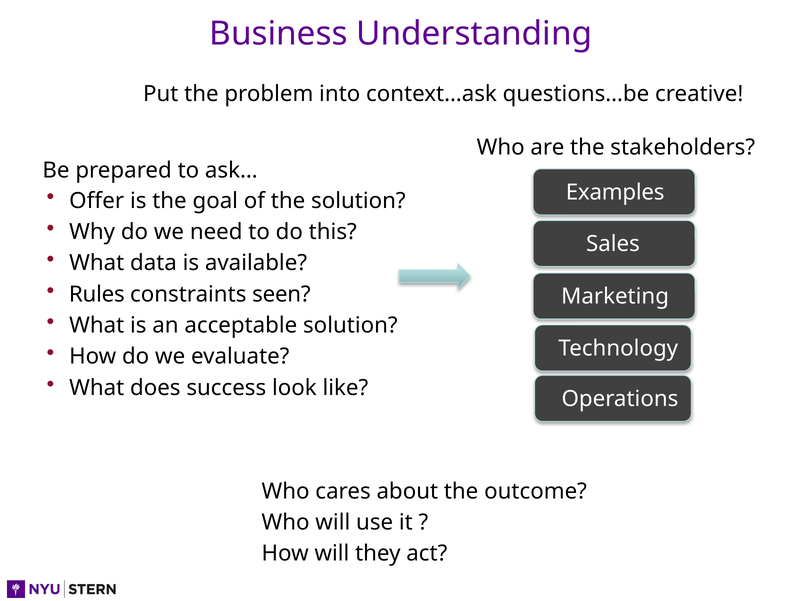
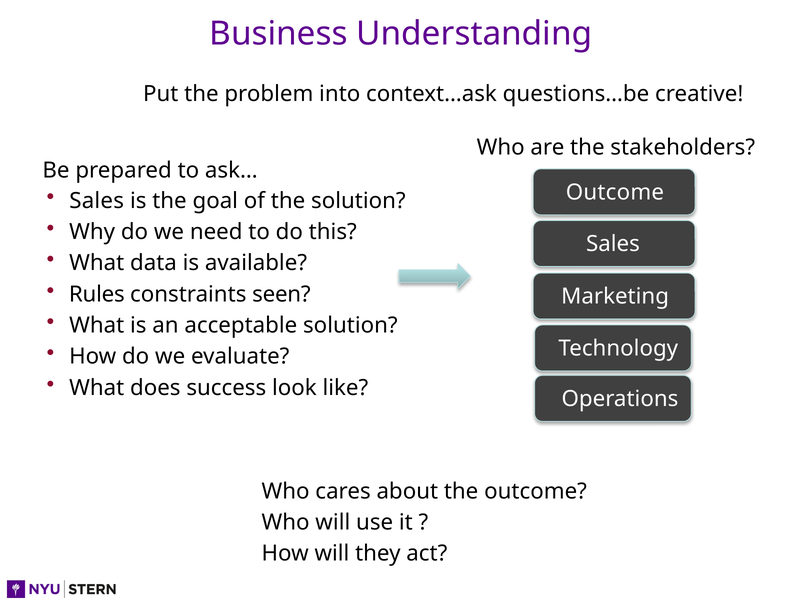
Examples at (615, 192): Examples -> Outcome
Offer at (97, 201): Offer -> Sales
